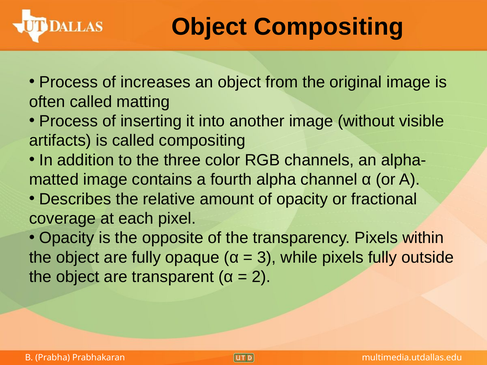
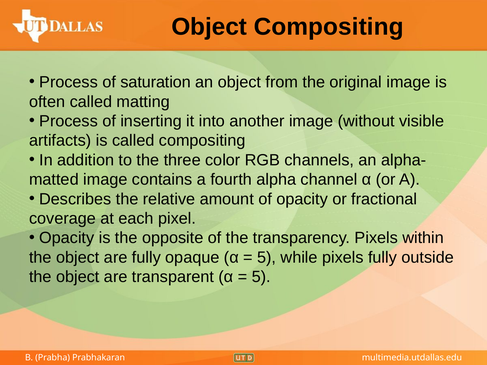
increases: increases -> saturation
3 at (267, 258): 3 -> 5
2 at (261, 277): 2 -> 5
